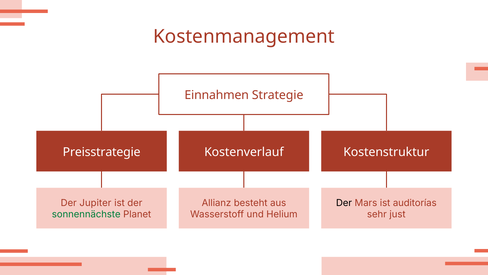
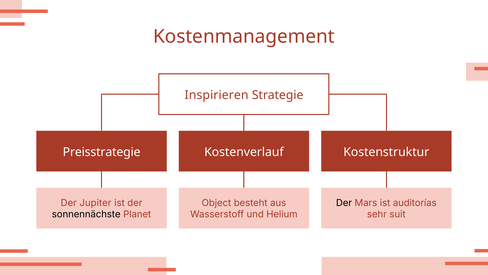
Einnahmen: Einnahmen -> Inspirieren
Allianz: Allianz -> Object
sonnennächste colour: green -> black
just: just -> suit
